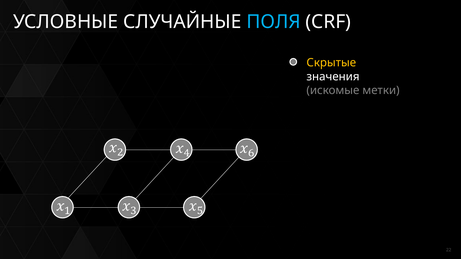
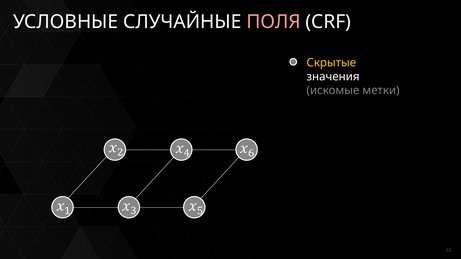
ПОЛЯ colour: light blue -> pink
